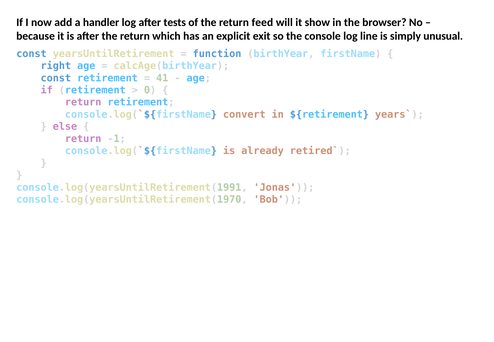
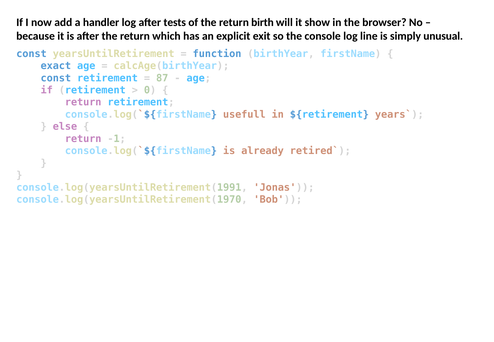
feed: feed -> birth
right: right -> exact
41: 41 -> 87
convert: convert -> usefull
